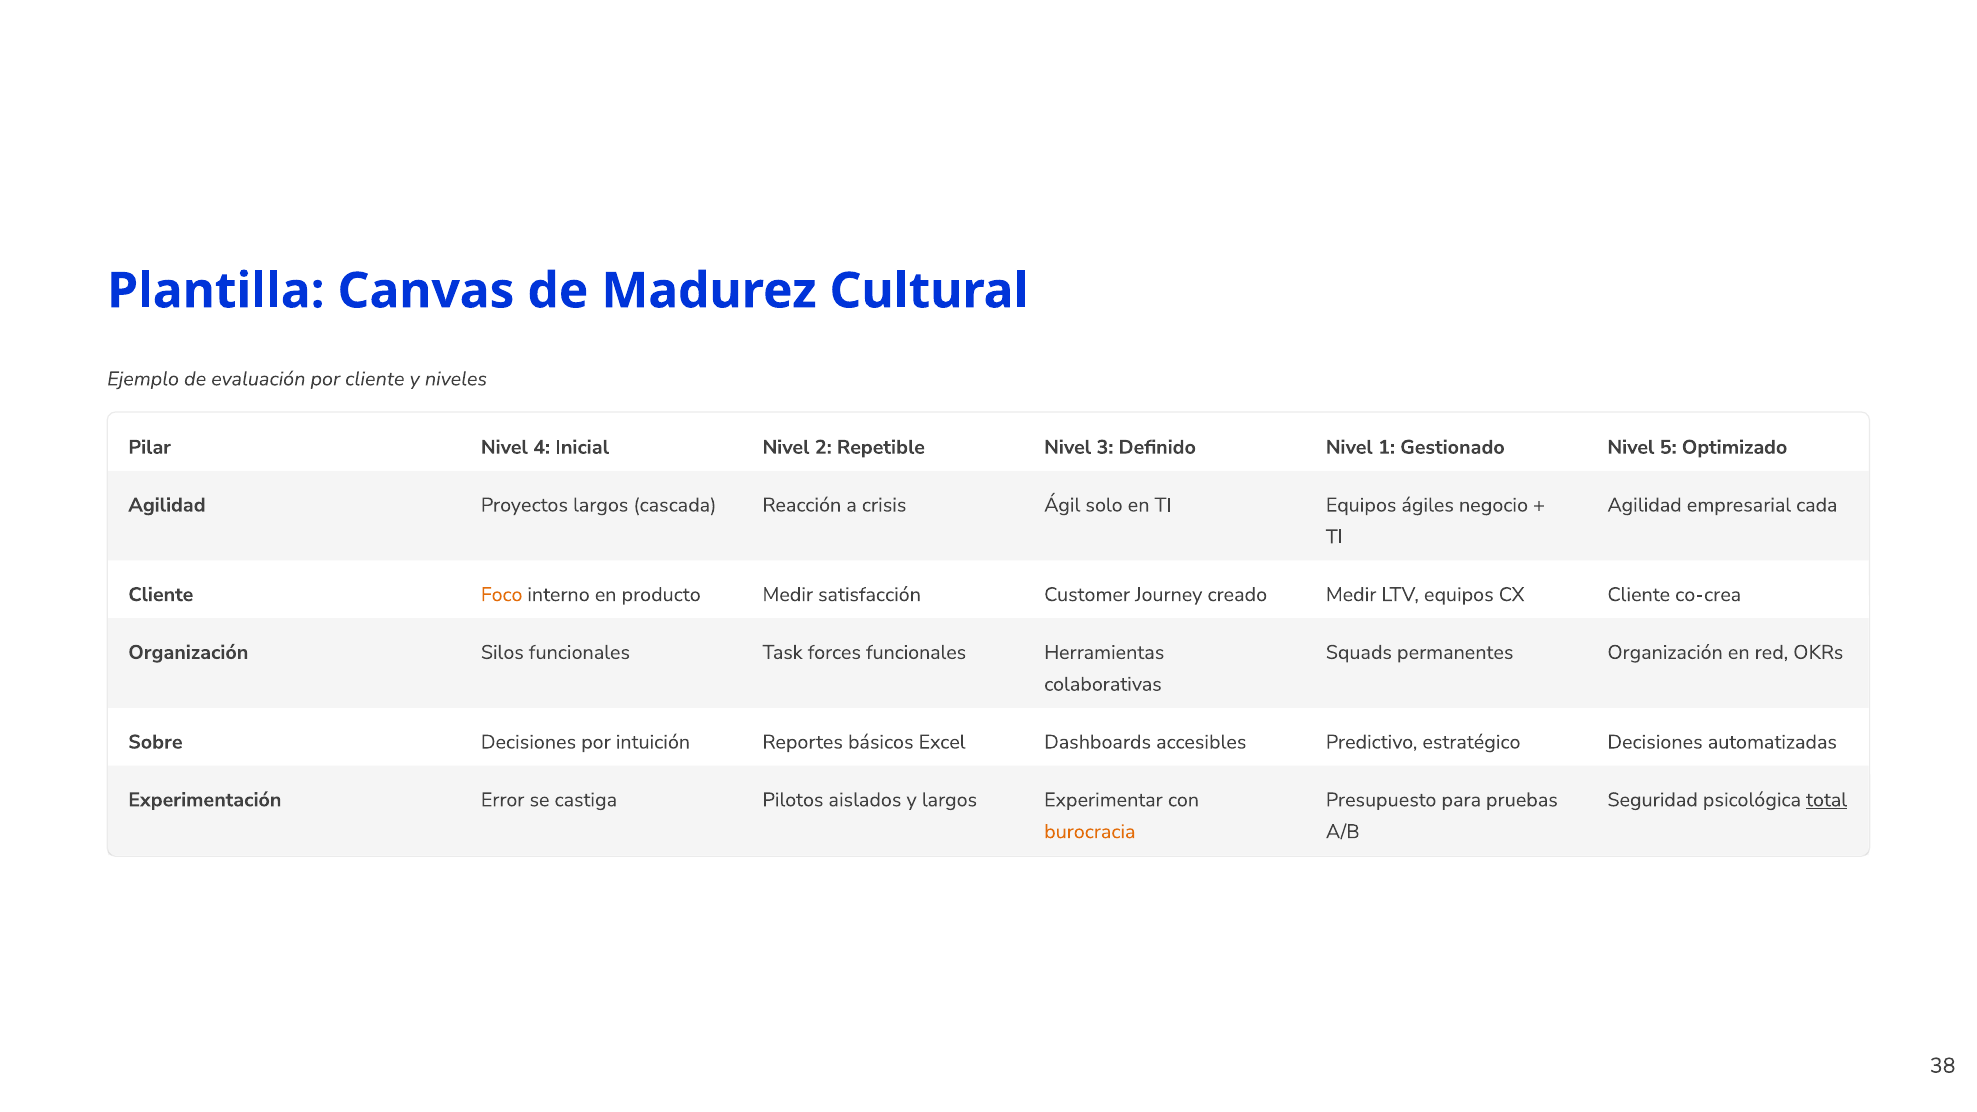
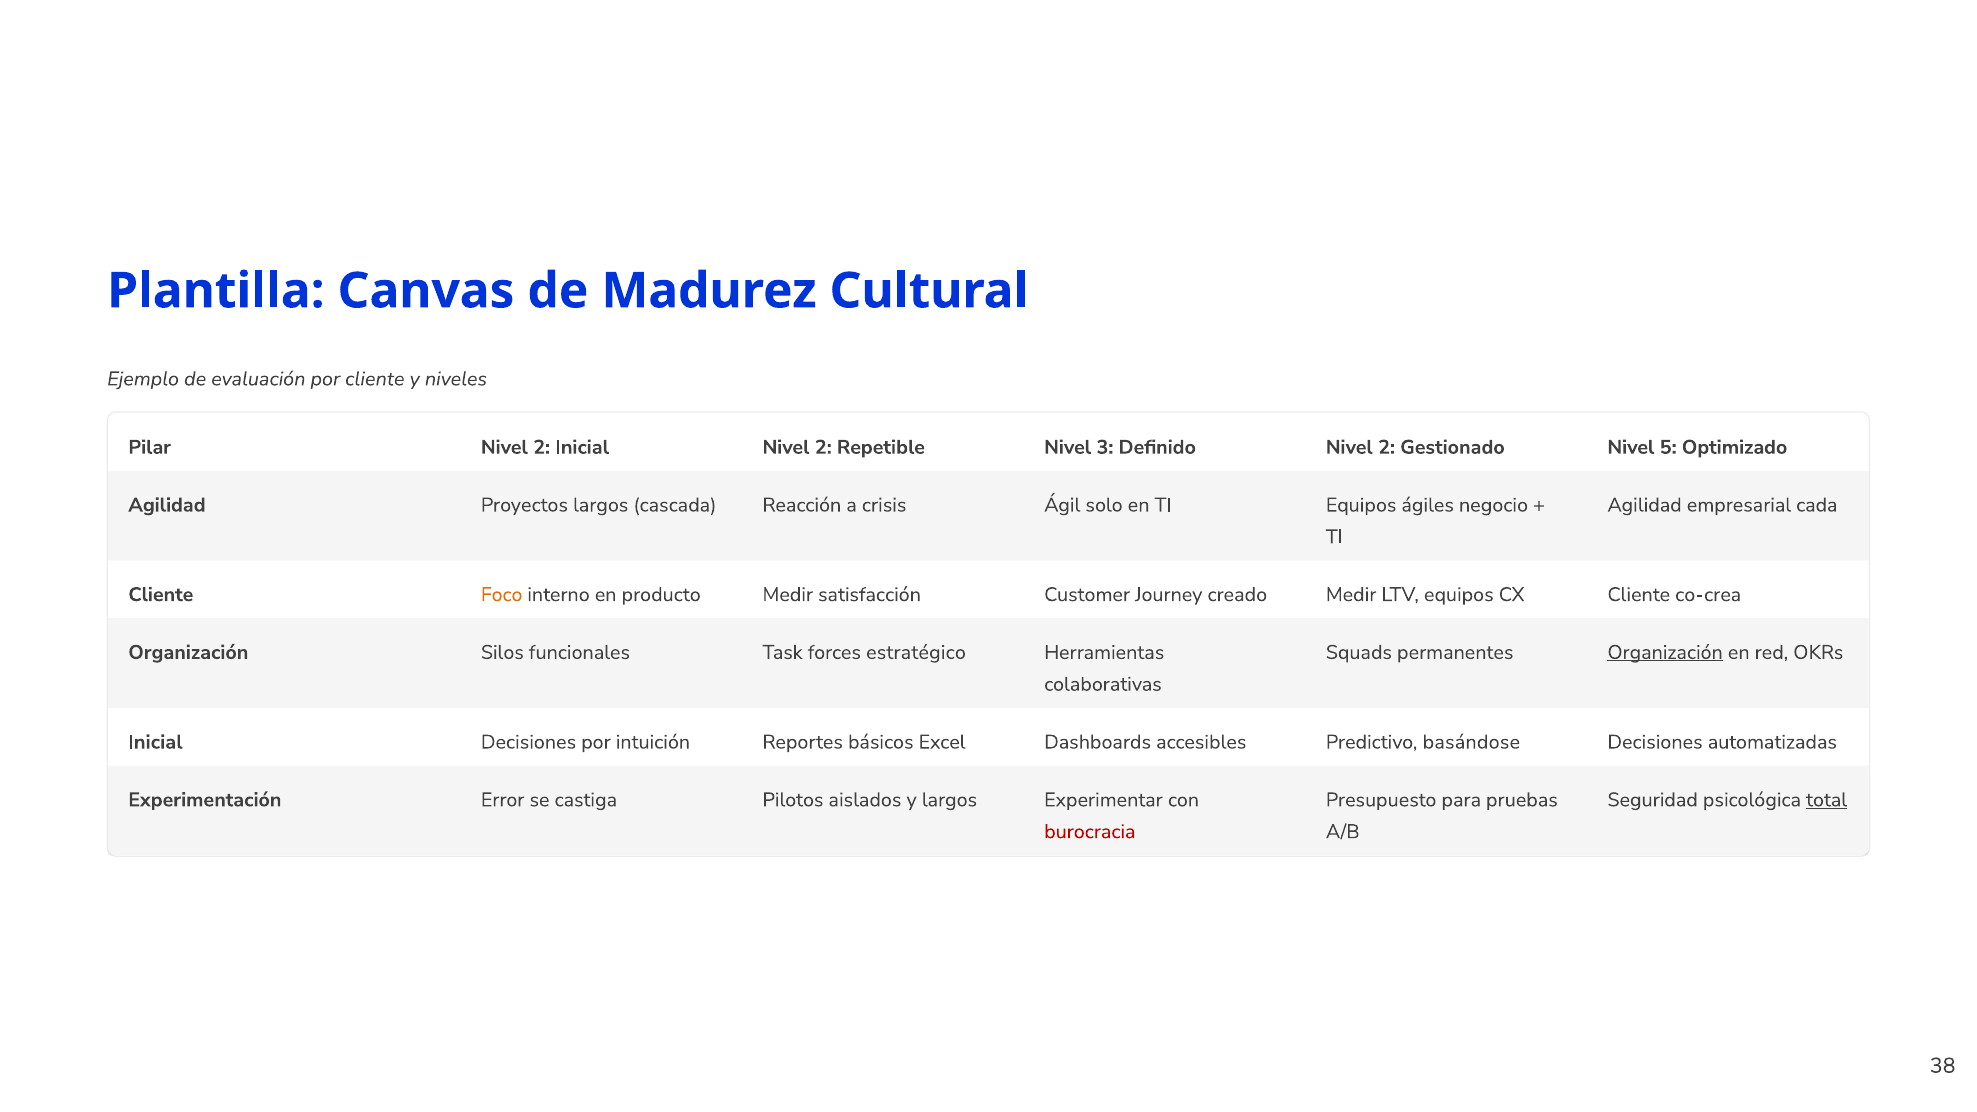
Pilar Nivel 4: 4 -> 2
Definido Nivel 1: 1 -> 2
forces funcionales: funcionales -> estratégico
Organización at (1665, 652) underline: none -> present
Sobre at (155, 742): Sobre -> Inicial
estratégico: estratégico -> basándose
burocracia colour: orange -> red
